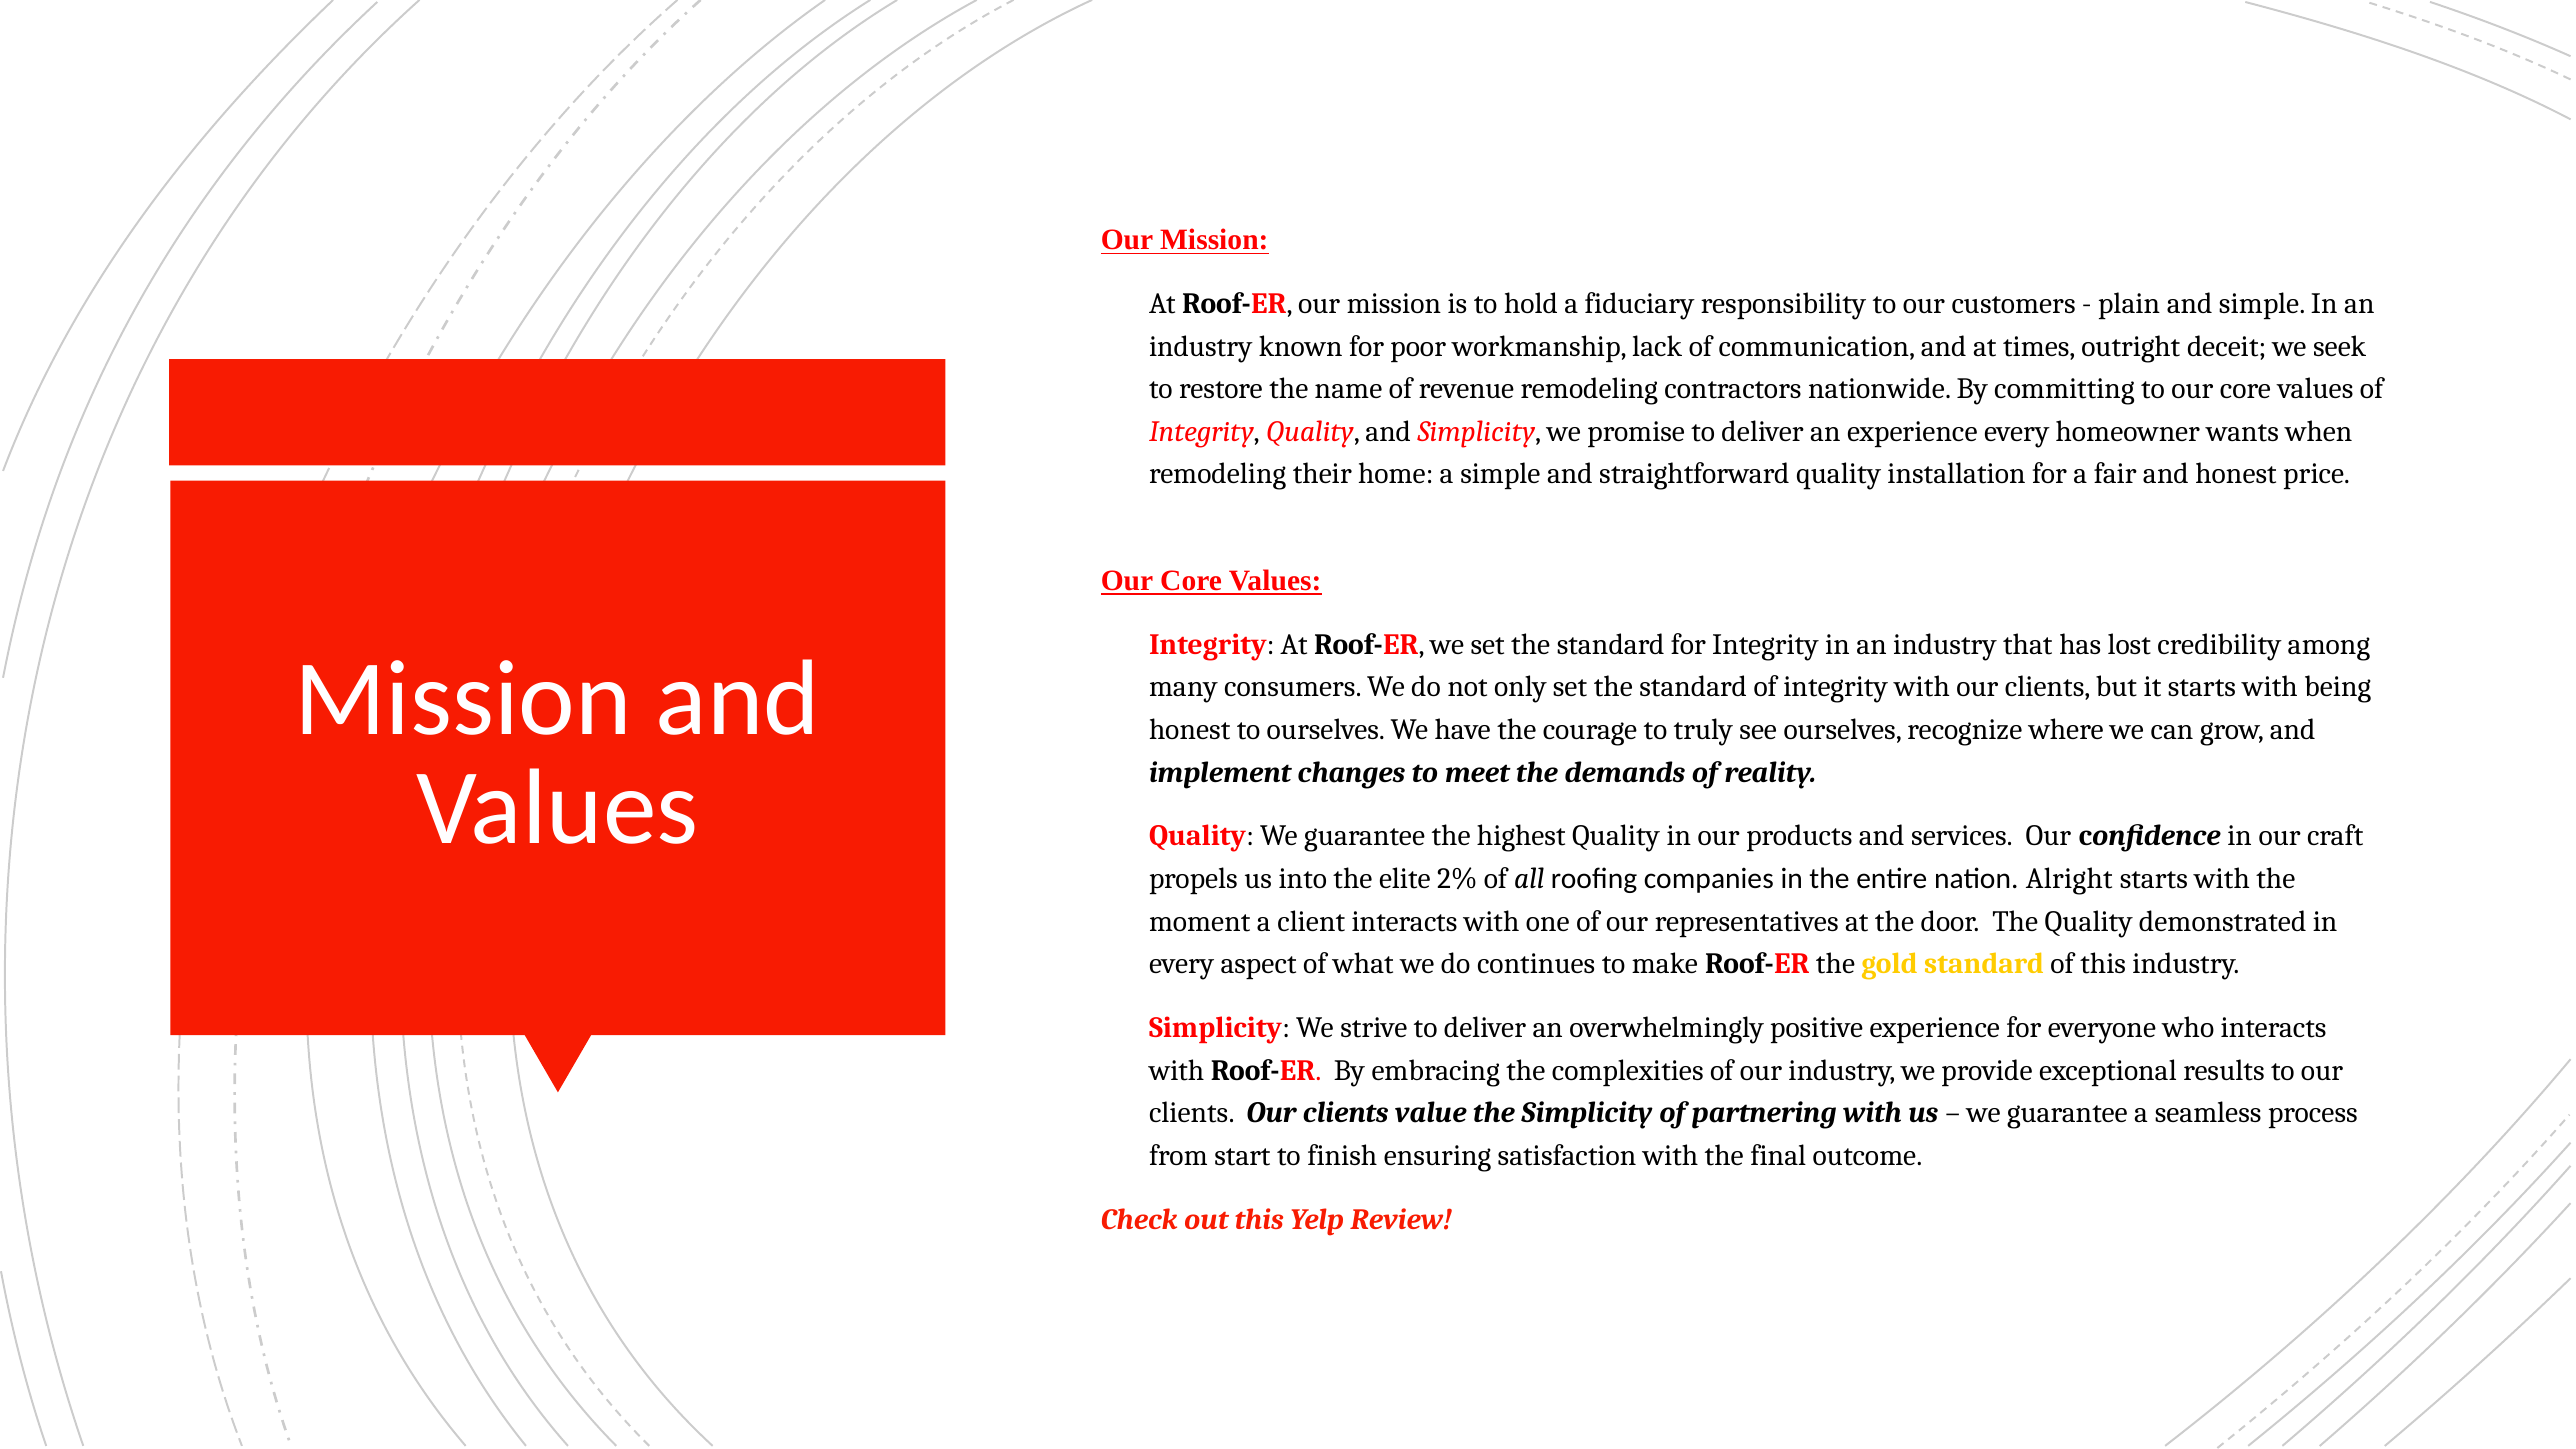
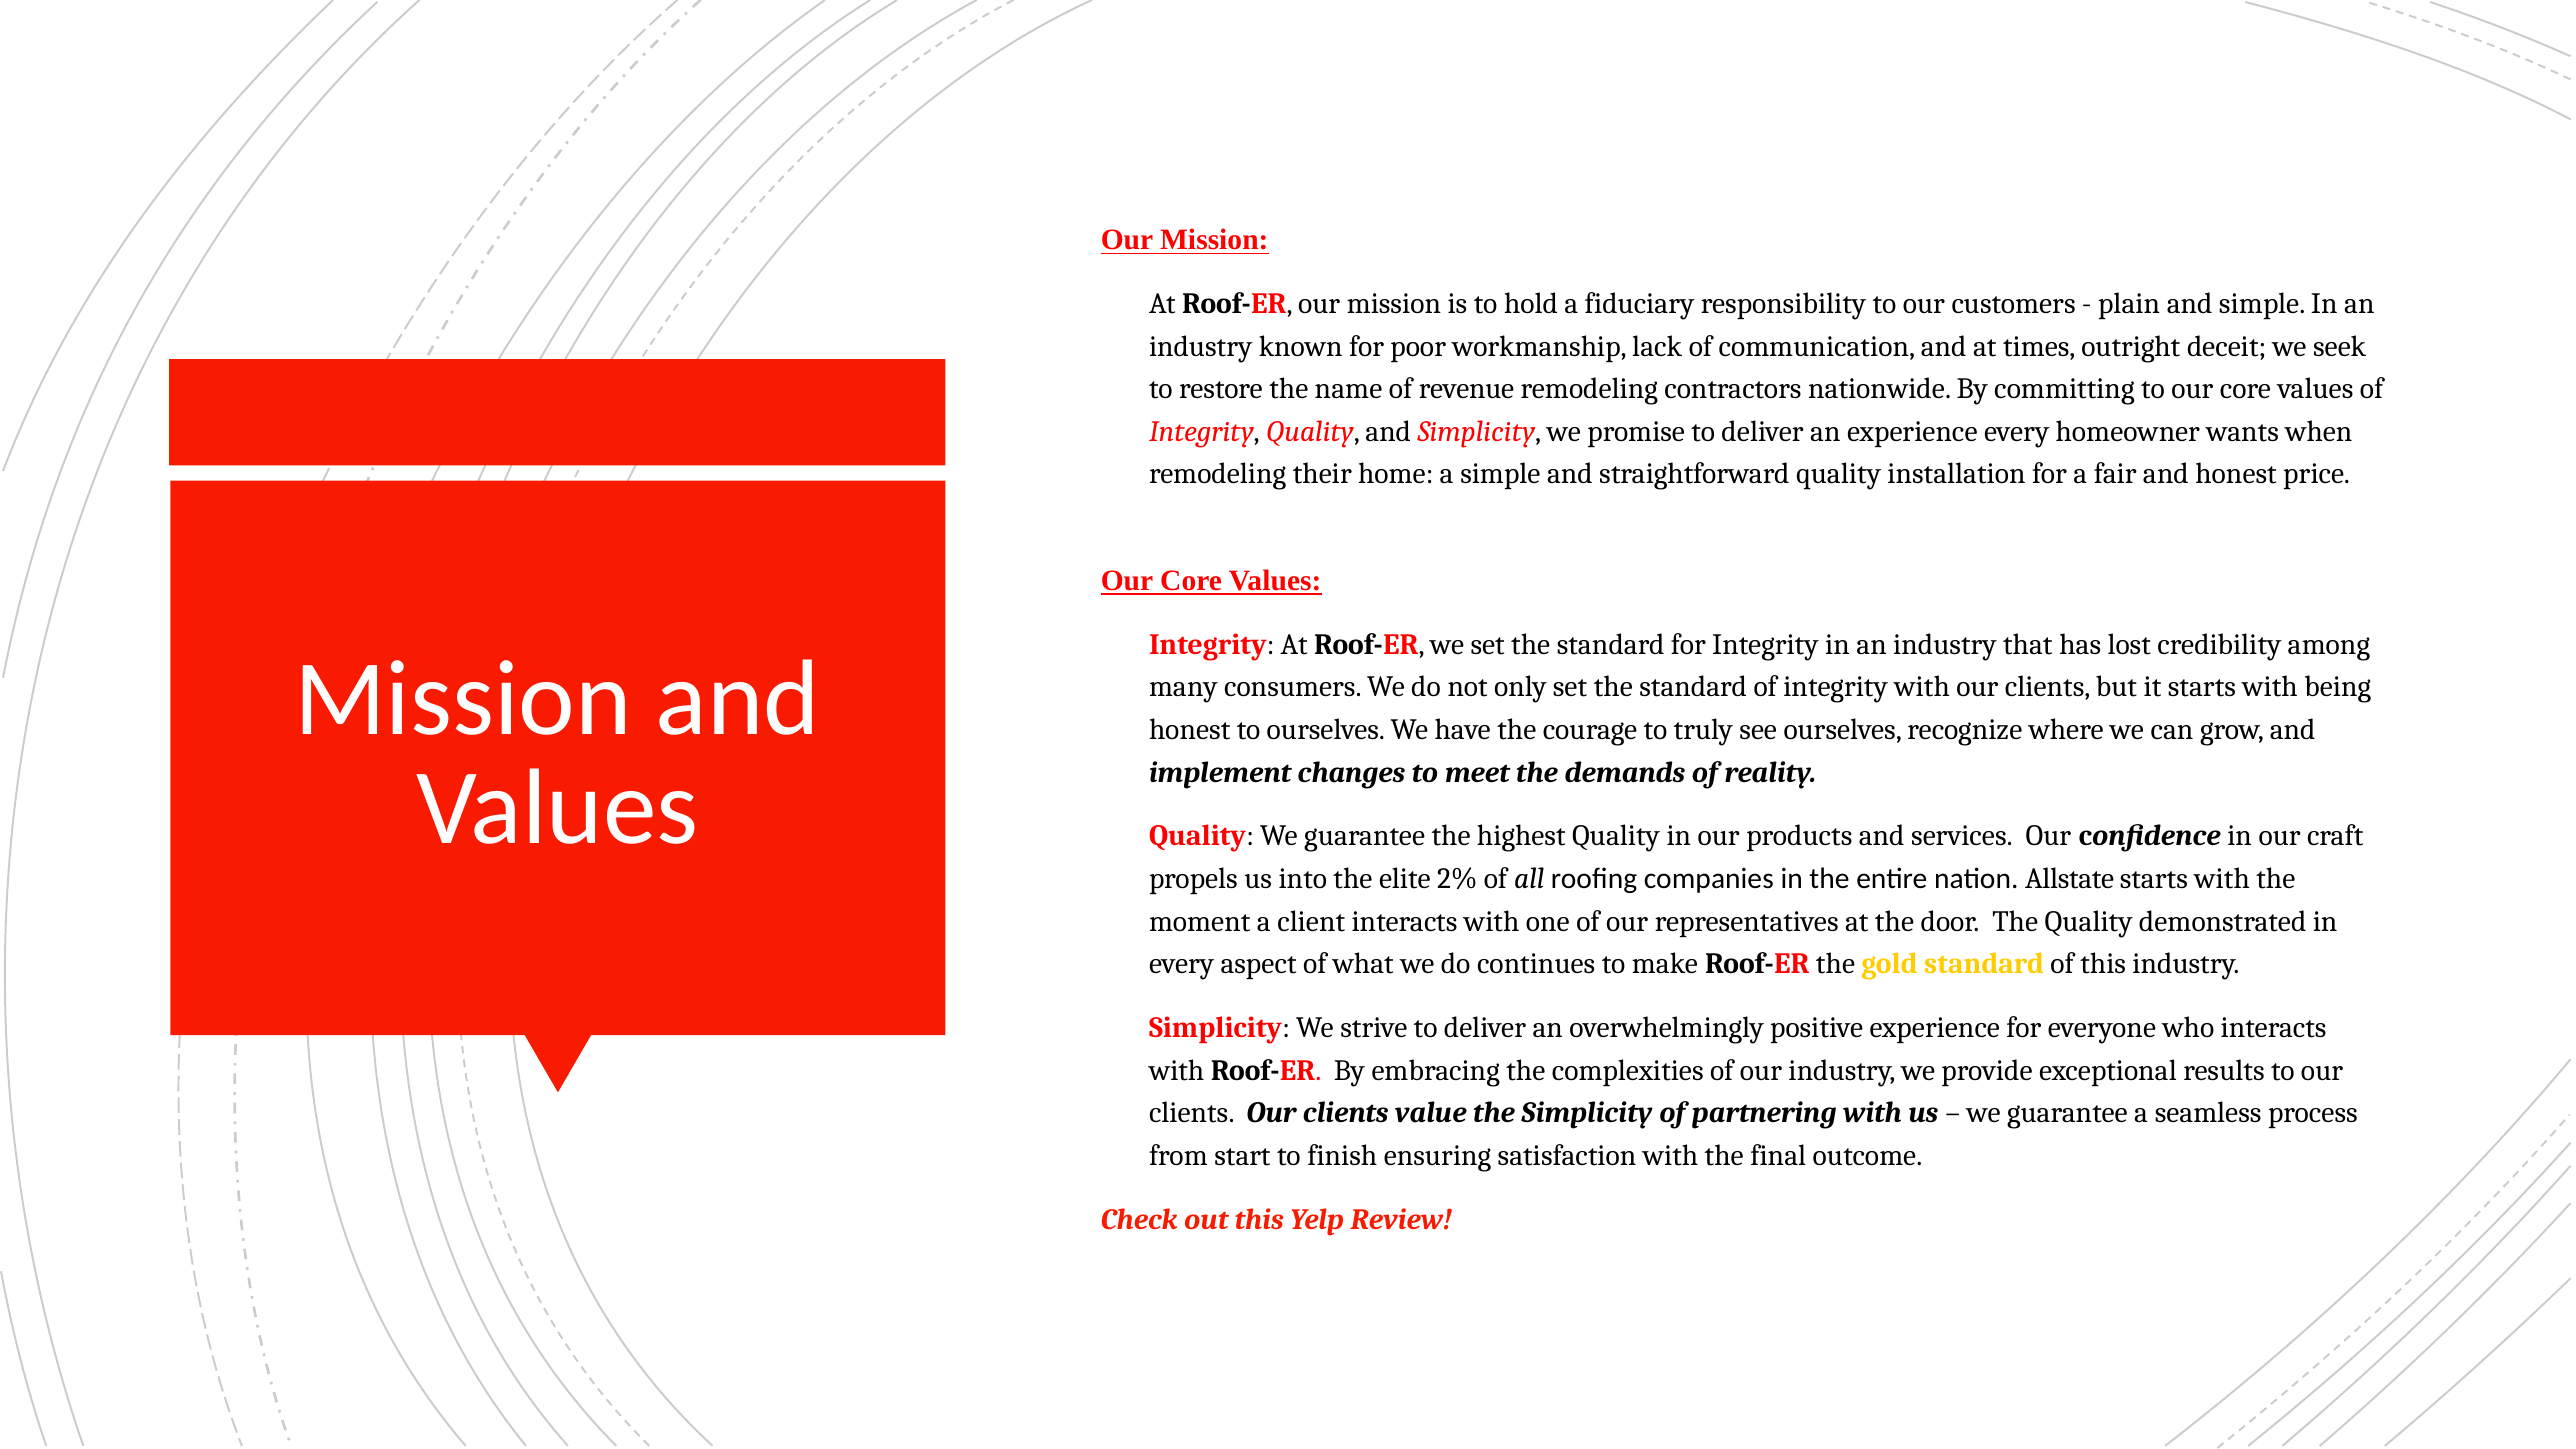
Alright: Alright -> Allstate
